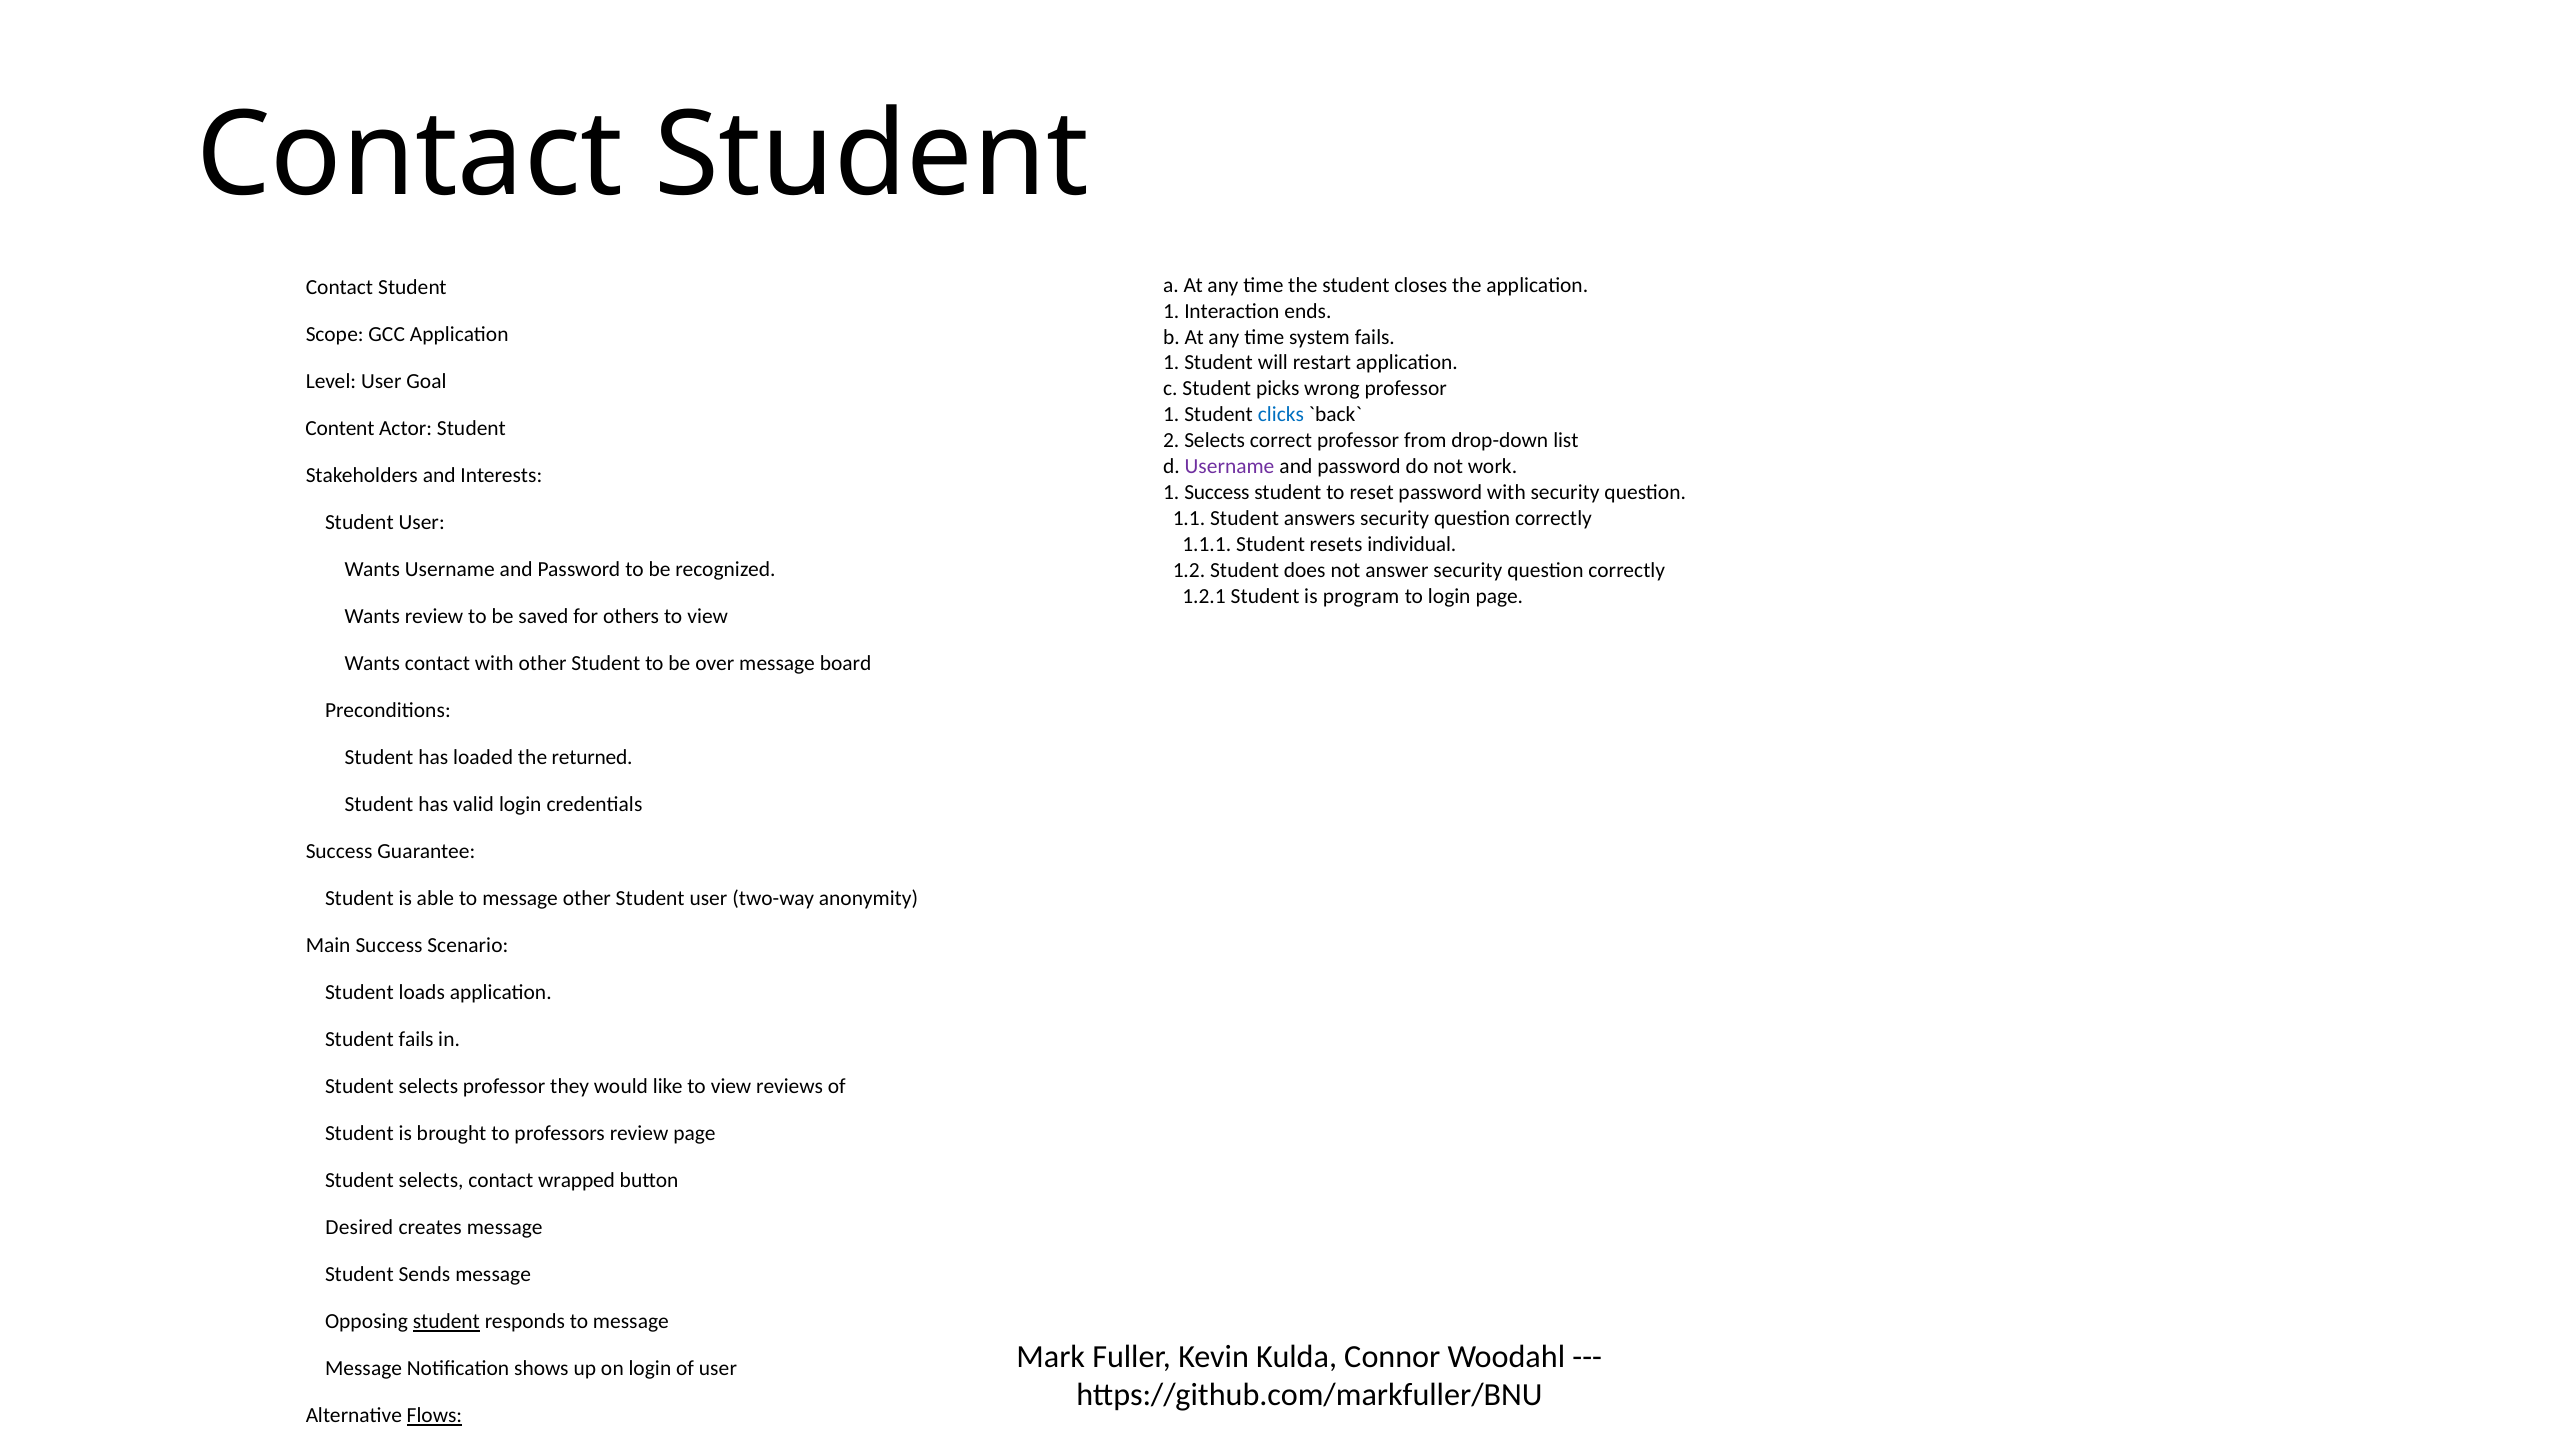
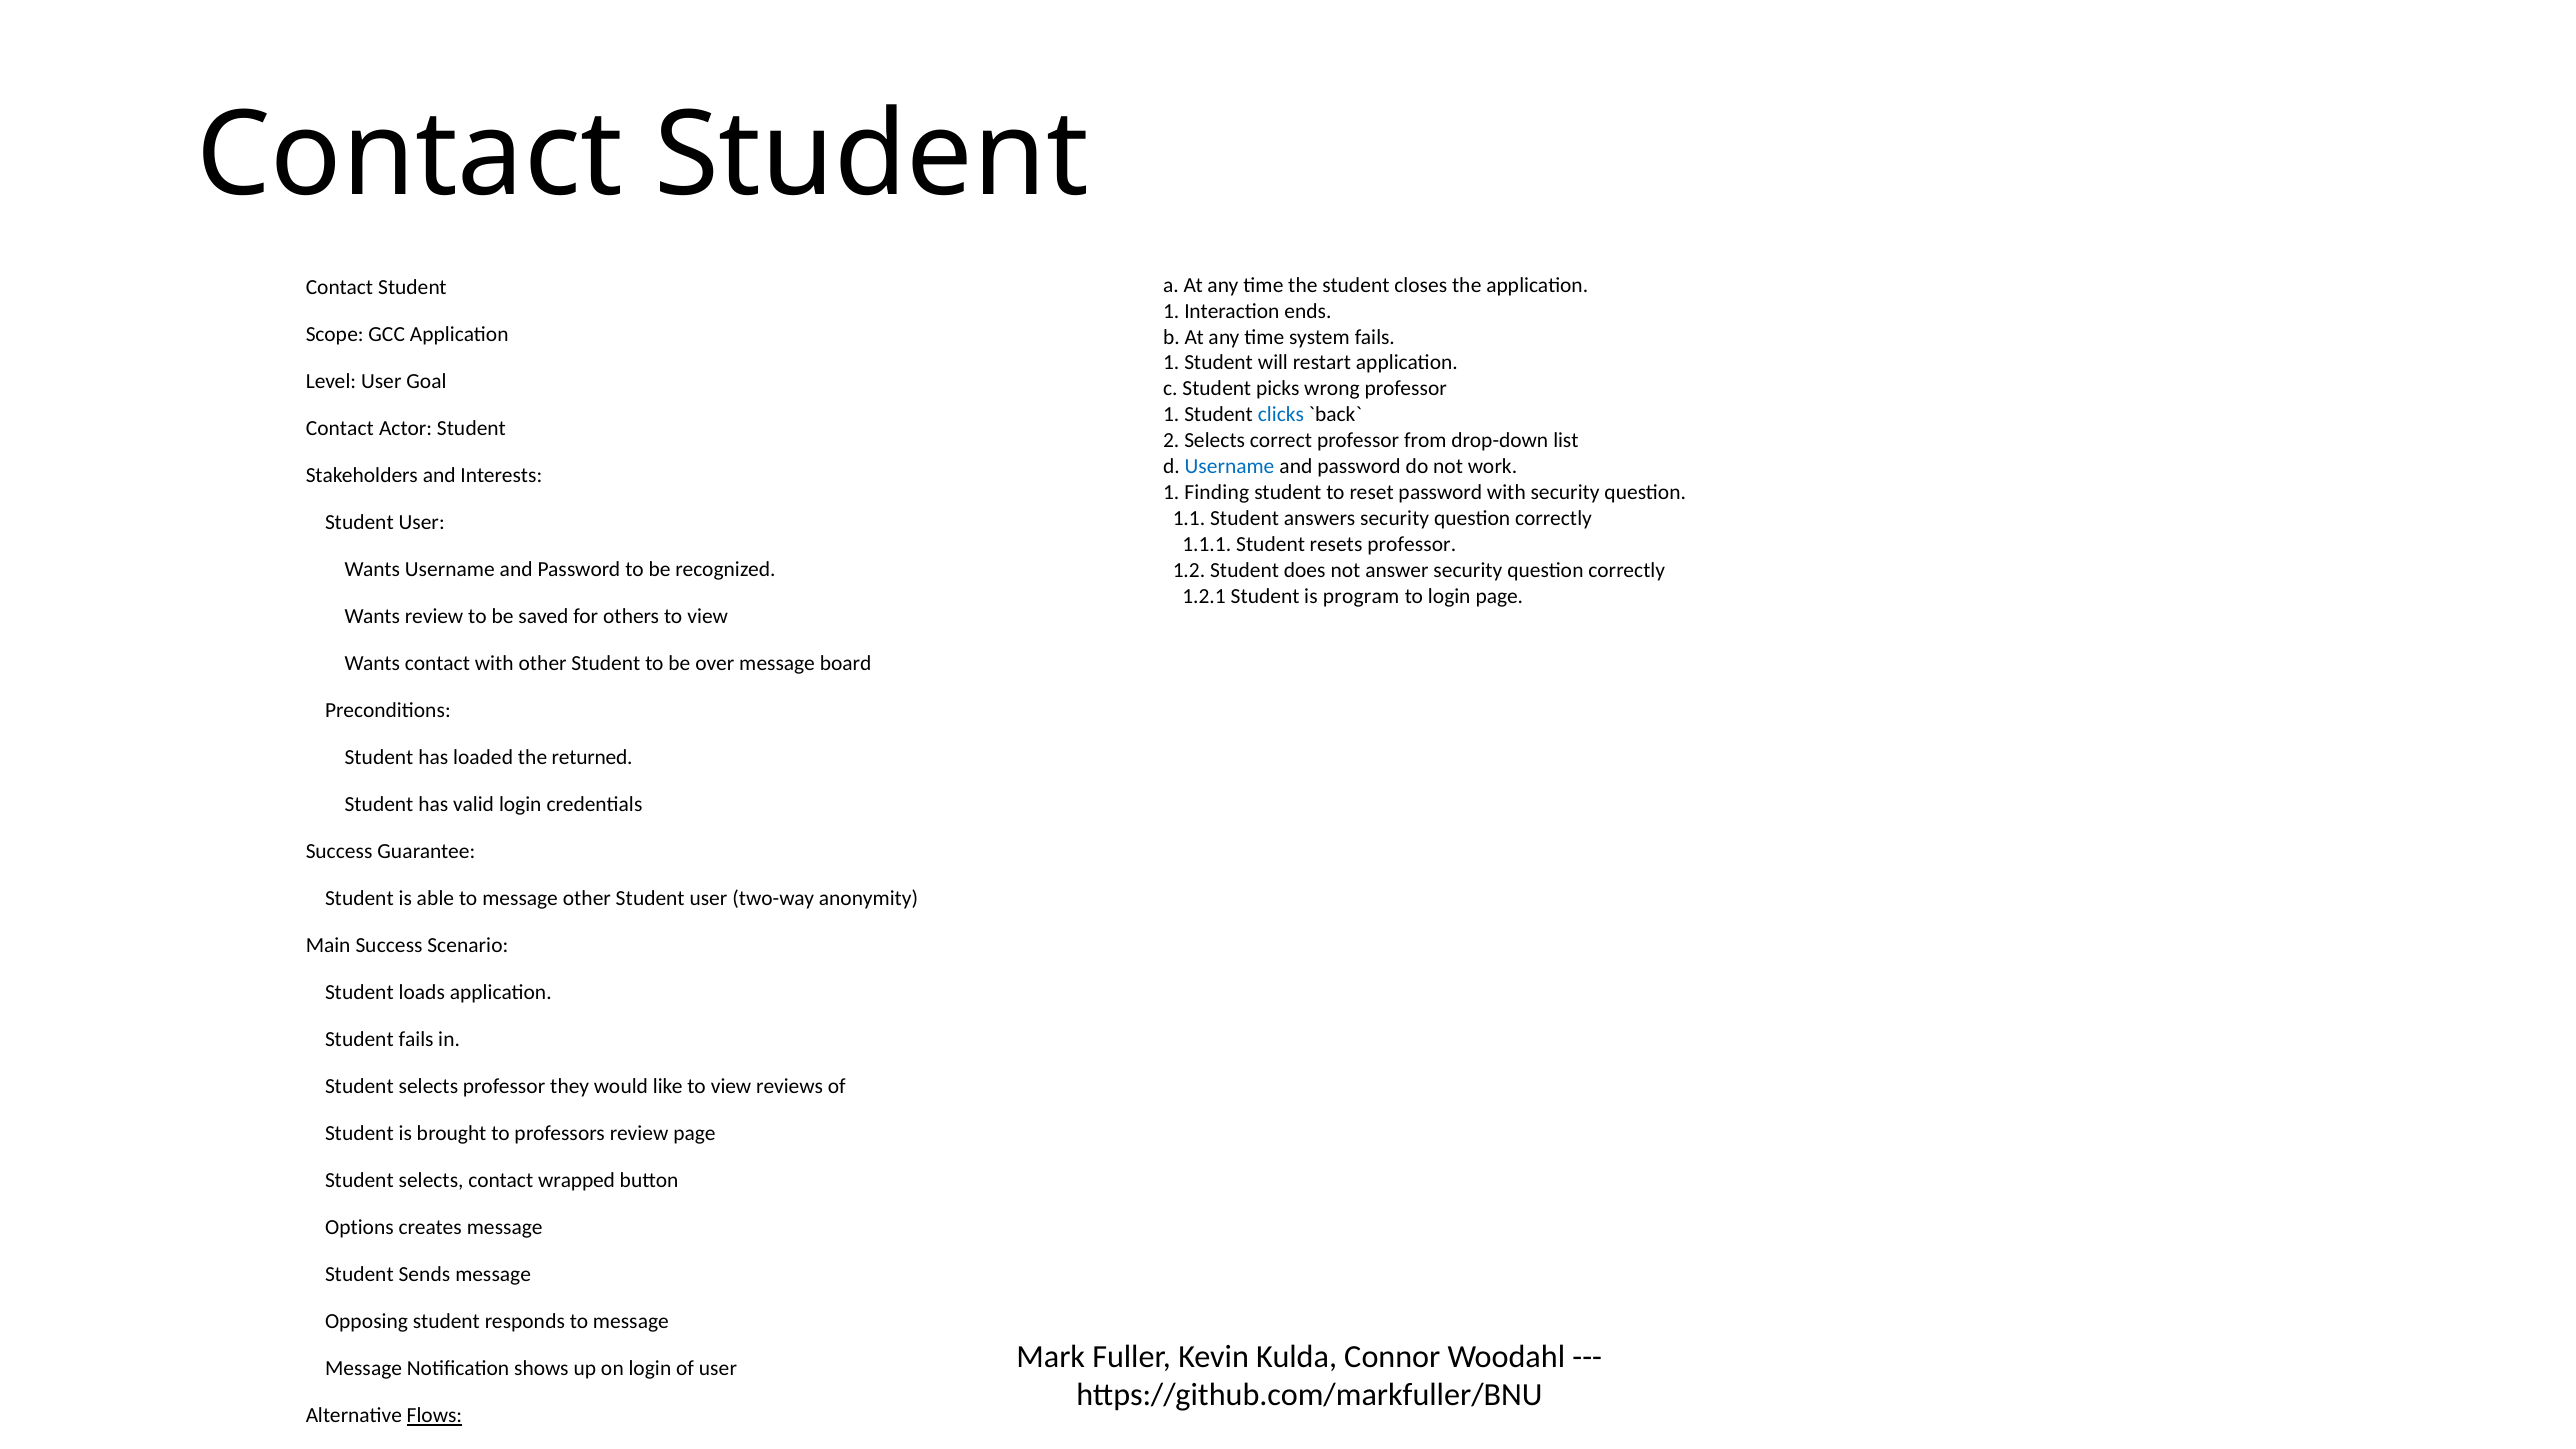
Content at (340, 429): Content -> Contact
Username at (1230, 467) colour: purple -> blue
1 Success: Success -> Finding
resets individual: individual -> professor
Desired: Desired -> Options
student at (446, 1322) underline: present -> none
